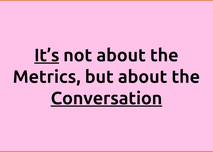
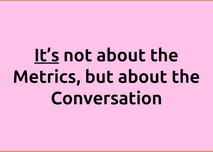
Conversation underline: present -> none
